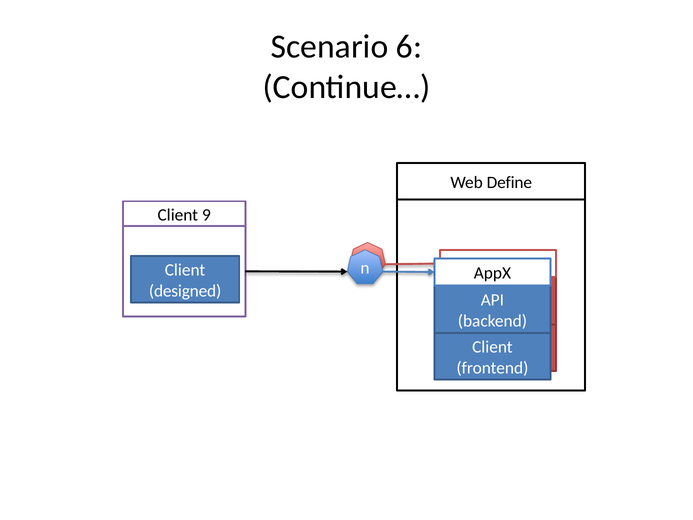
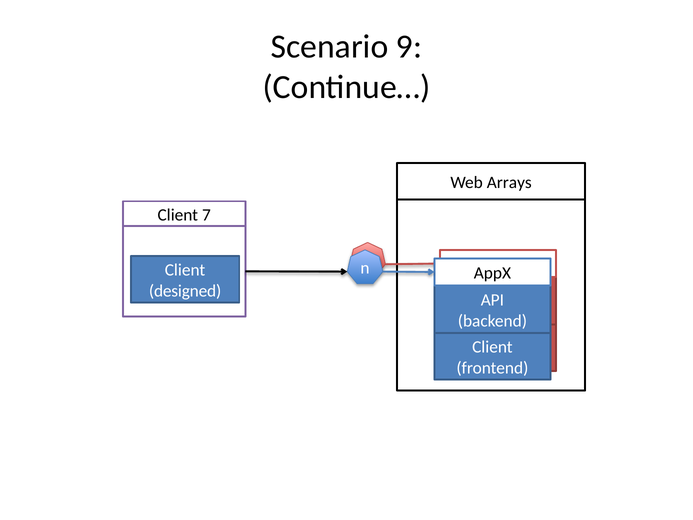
6: 6 -> 9
Define: Define -> Arrays
9: 9 -> 7
